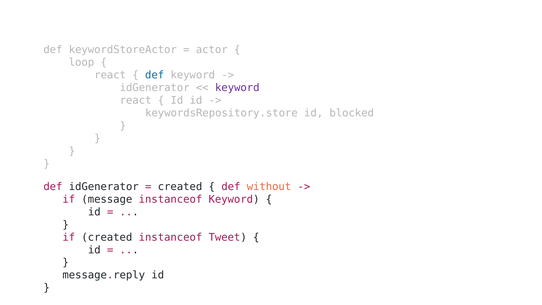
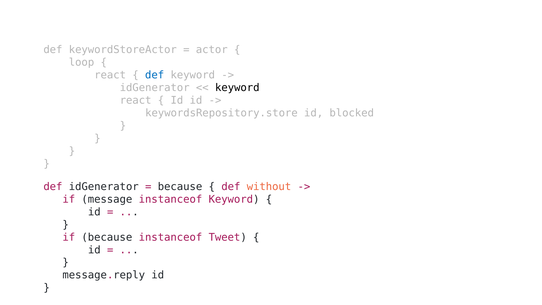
keyword at (237, 88) colour: purple -> black
created at (180, 186): created -> because
if created: created -> because
